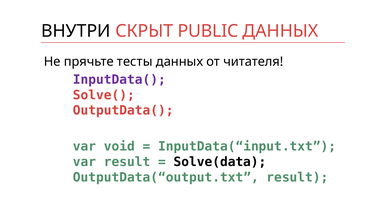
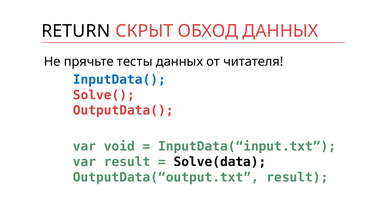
ВНУТРИ: ВНУТРИ -> RETURN
PUBLIC: PUBLIC -> ОБХОД
InputData( colour: purple -> blue
